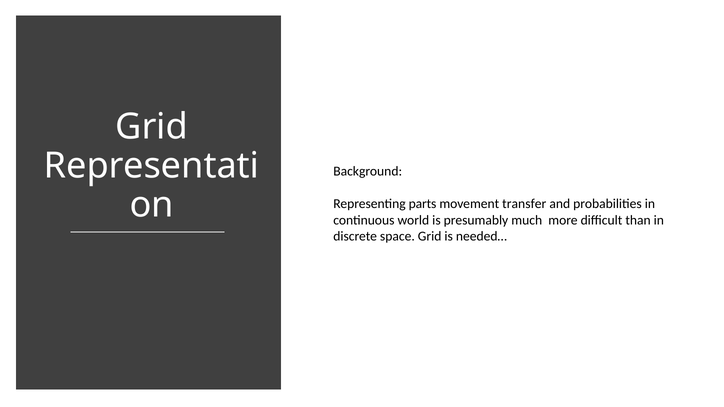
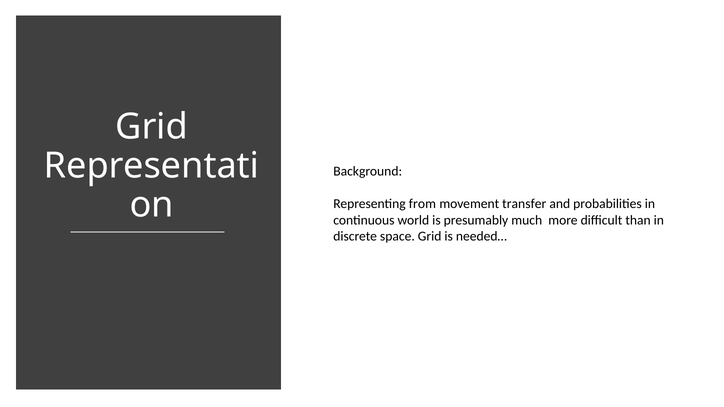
parts: parts -> from
